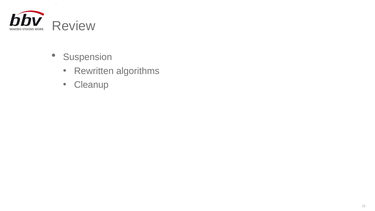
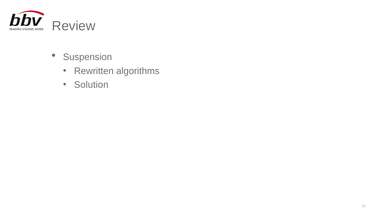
Cleanup: Cleanup -> Solution
